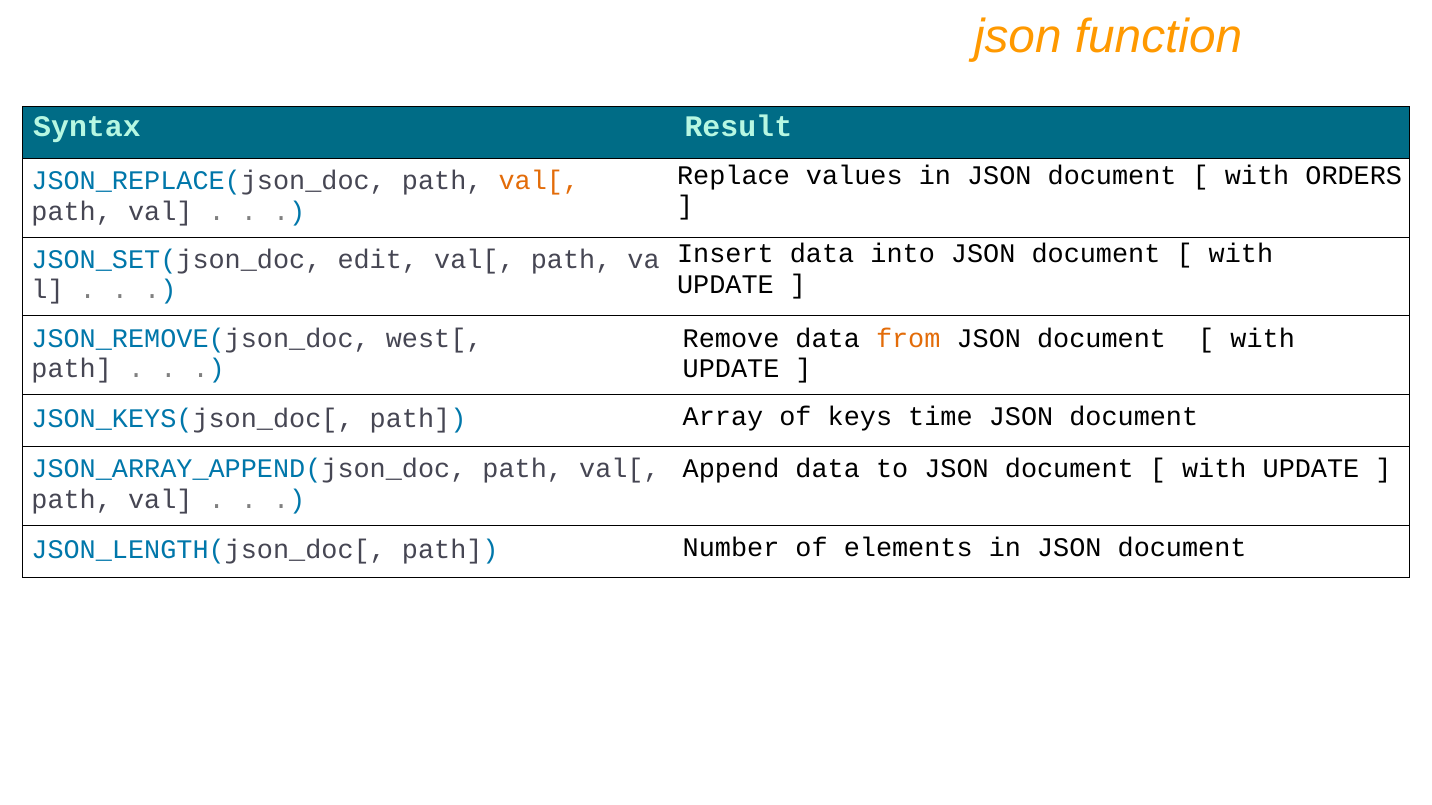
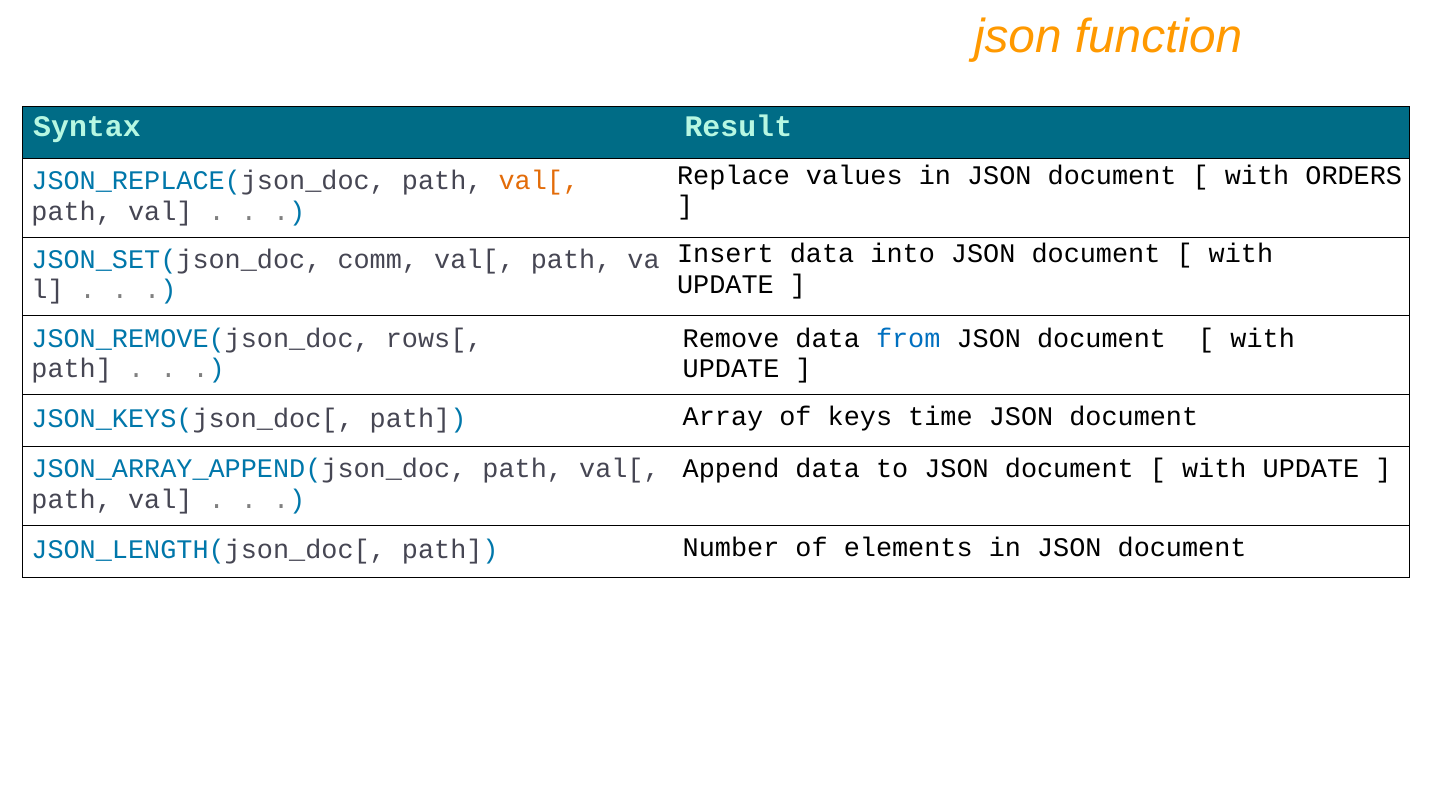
edit: edit -> comm
west[: west[ -> rows[
from colour: orange -> blue
